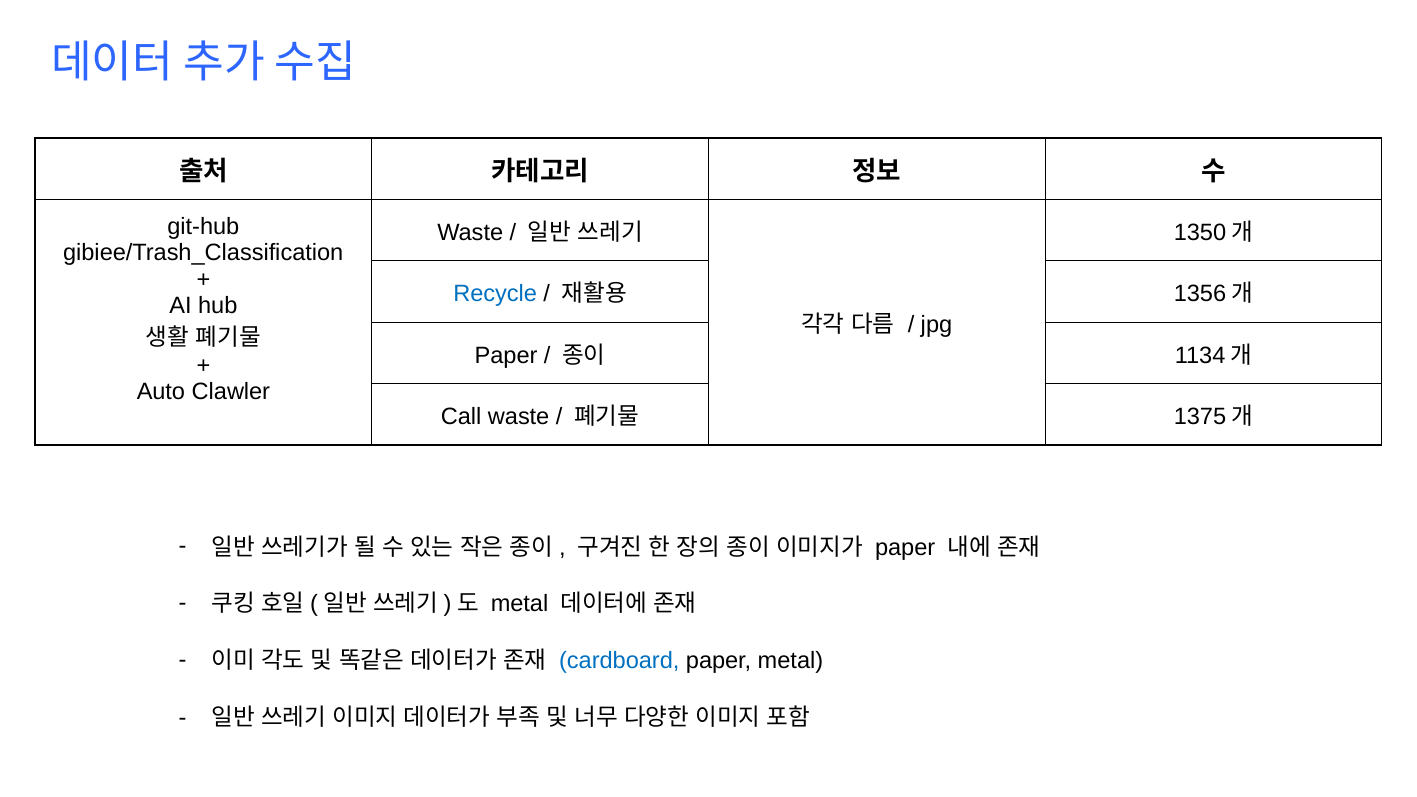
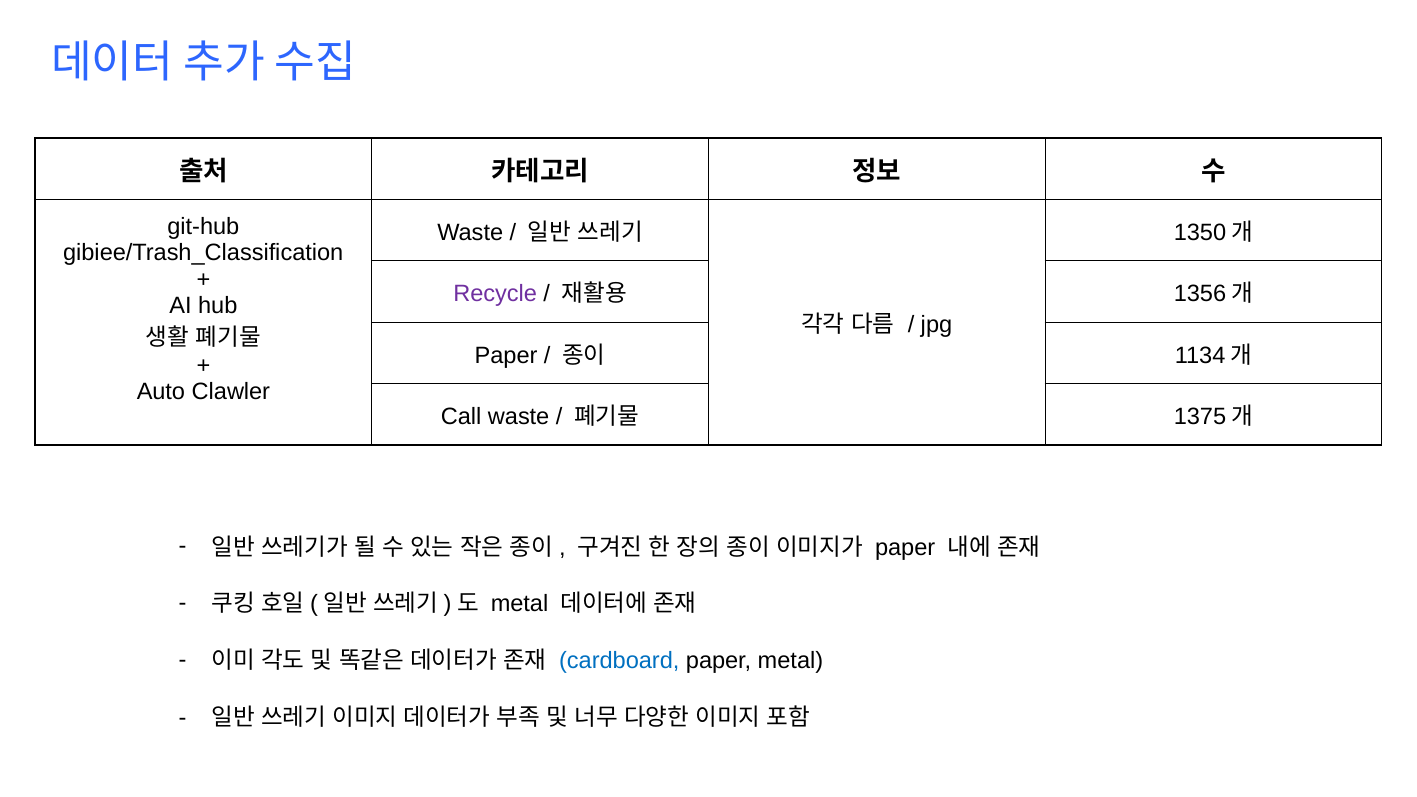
Recycle colour: blue -> purple
